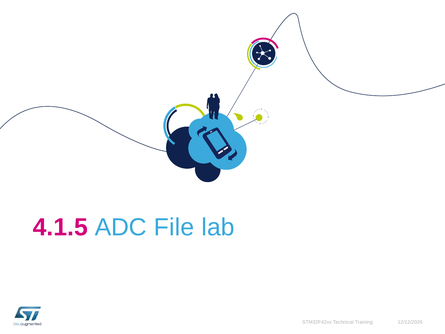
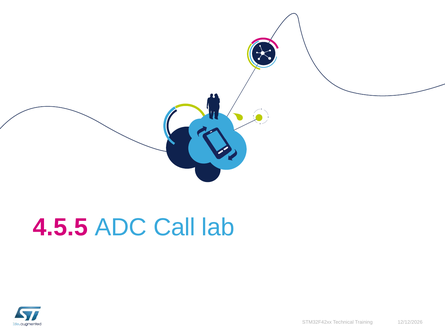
4.1.5: 4.1.5 -> 4.5.5
File: File -> Call
